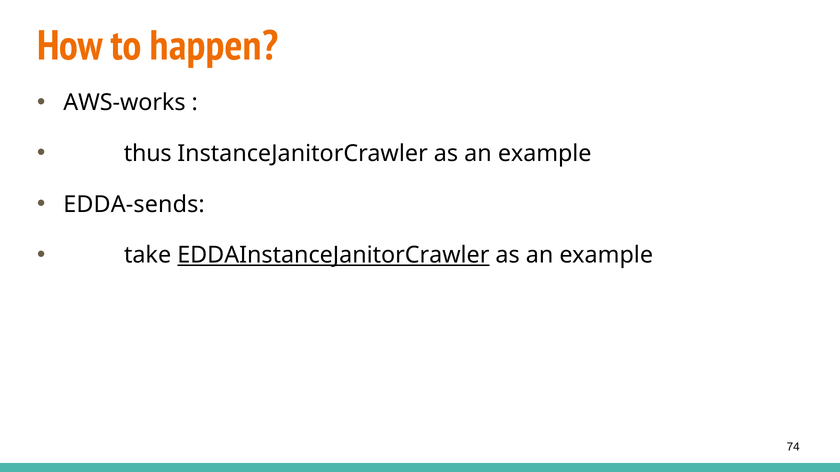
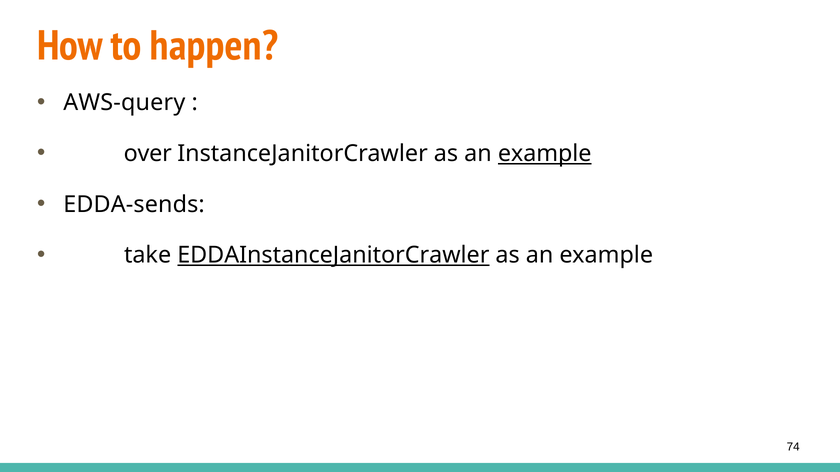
AWS-works: AWS-works -> AWS-query
thus: thus -> over
example at (545, 154) underline: none -> present
